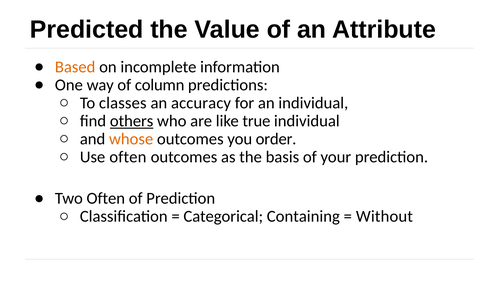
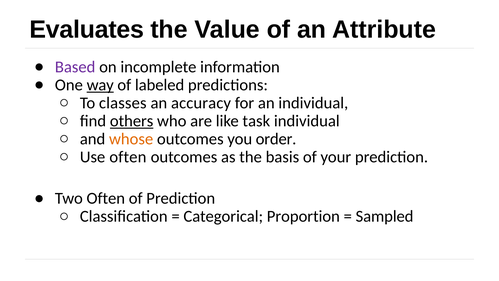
Predicted: Predicted -> Evaluates
Based colour: orange -> purple
way underline: none -> present
column: column -> labeled
true: true -> task
Containing: Containing -> Proportion
Without: Without -> Sampled
